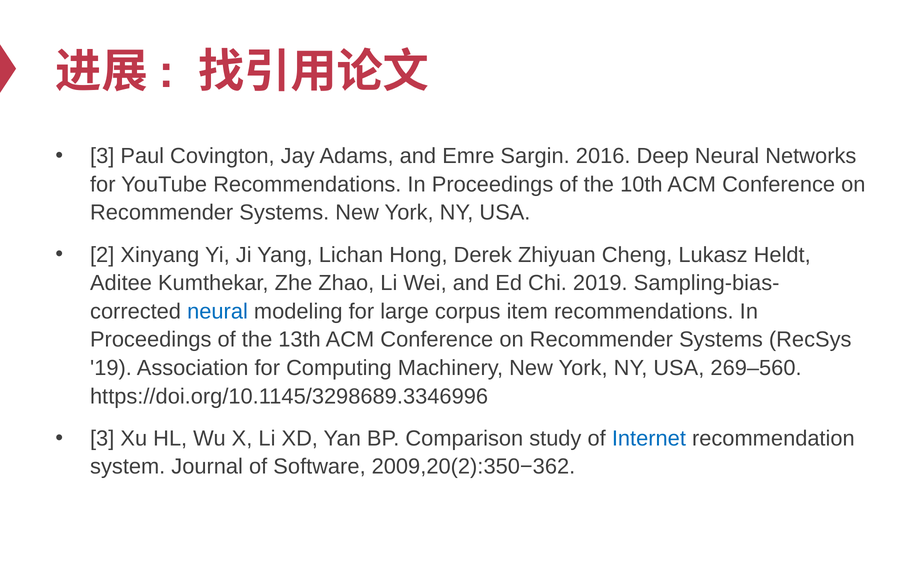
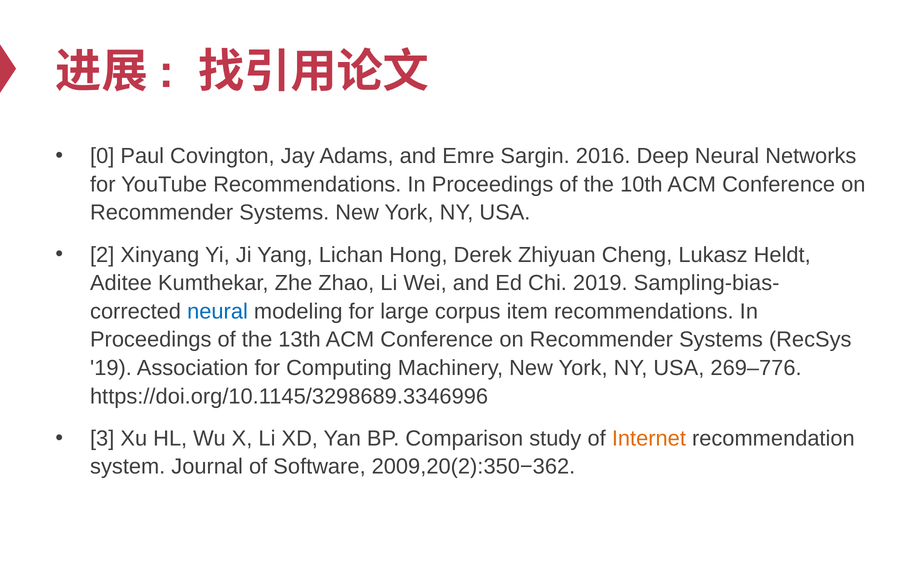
3 at (102, 156): 3 -> 0
269–560: 269–560 -> 269–776
Internet colour: blue -> orange
